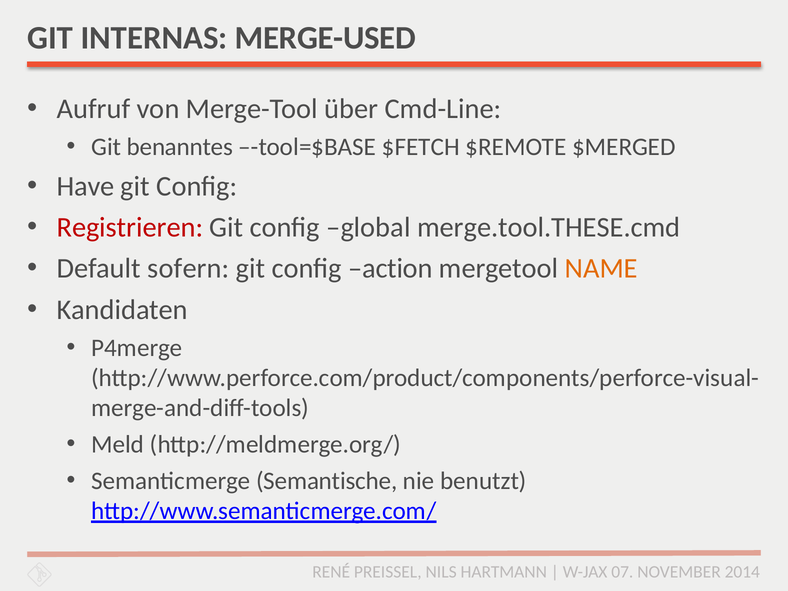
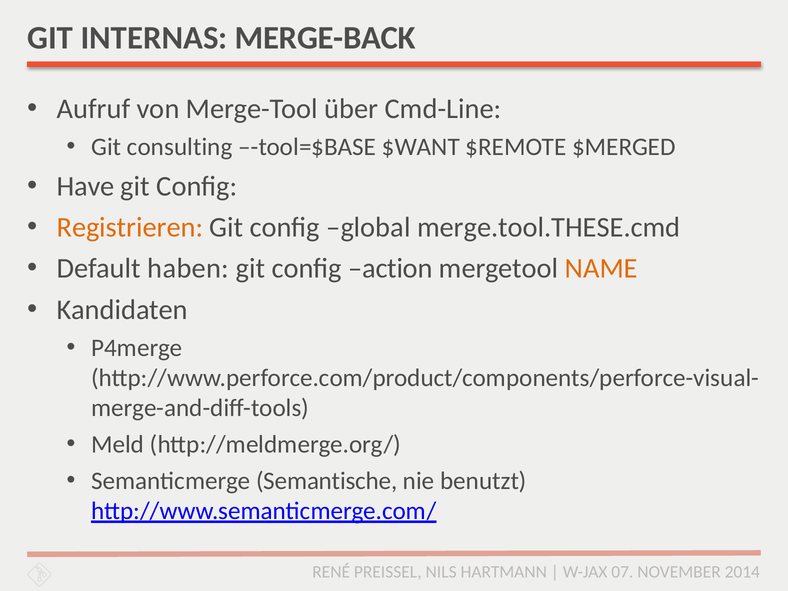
MERGE-USED: MERGE-USED -> MERGE-BACK
benanntes: benanntes -> consulting
$FETCH: $FETCH -> $WANT
Registrieren colour: red -> orange
sofern: sofern -> haben
